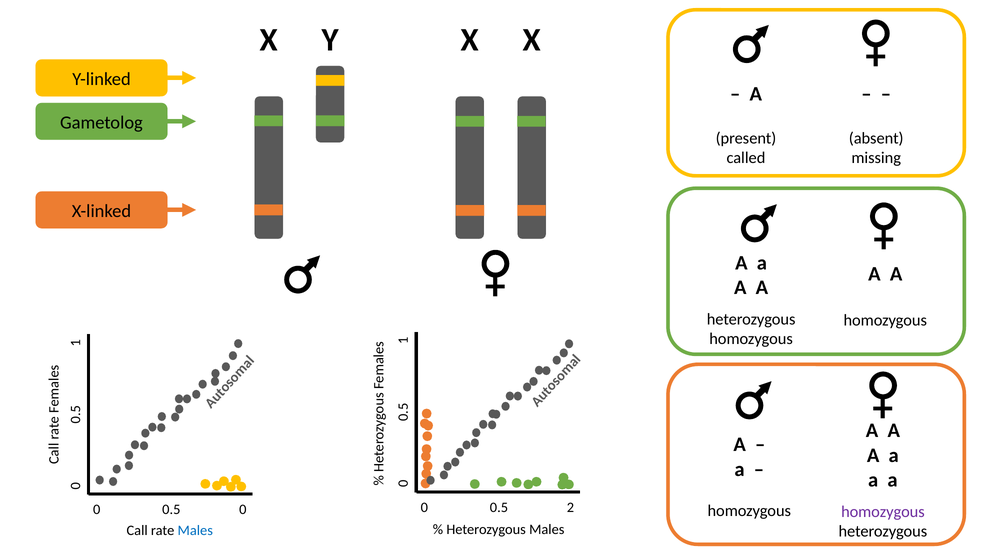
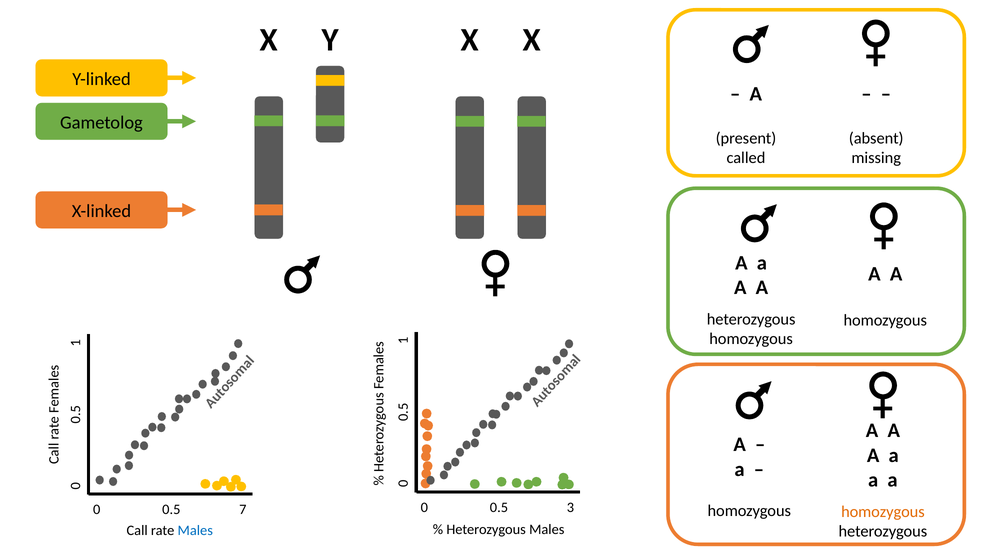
2: 2 -> 3
0.5 0: 0 -> 7
homozygous at (883, 511) colour: purple -> orange
